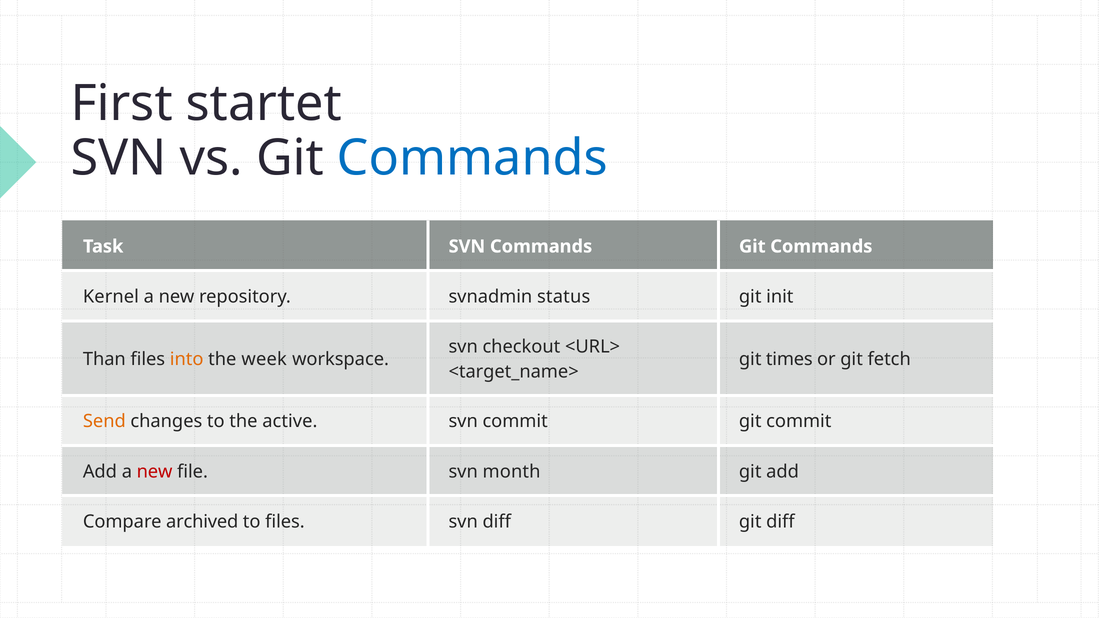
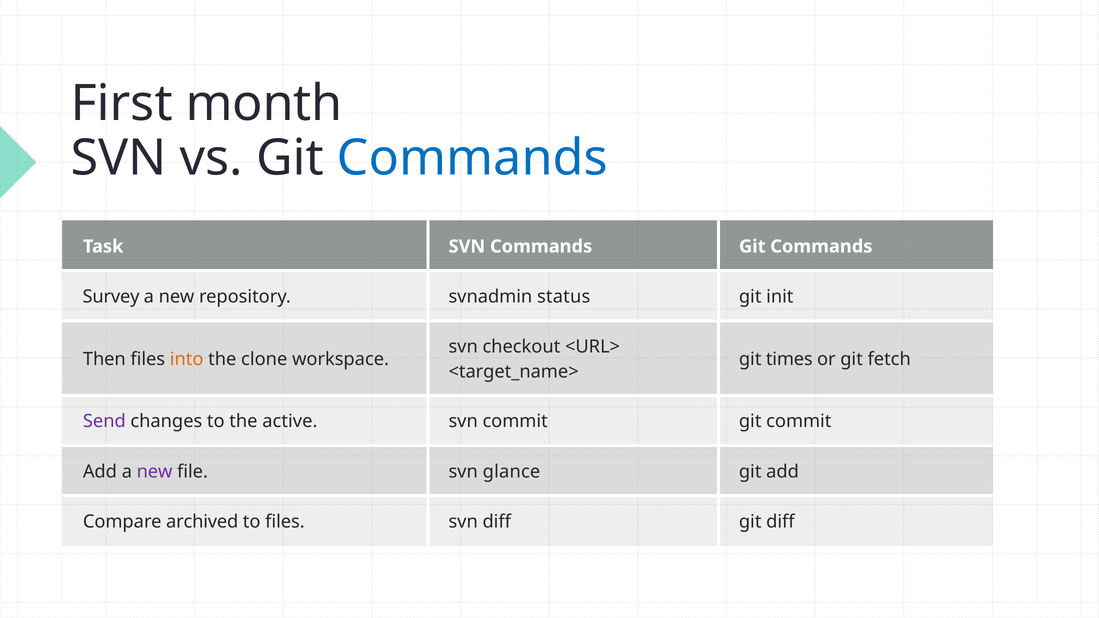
startet: startet -> month
Kernel: Kernel -> Survey
Than: Than -> Then
week: week -> clone
Send colour: orange -> purple
new at (155, 472) colour: red -> purple
month: month -> glance
